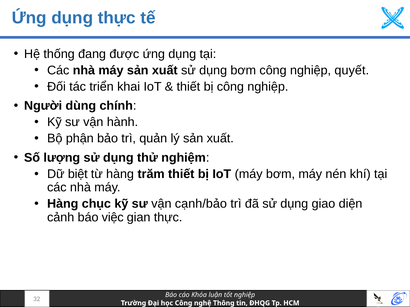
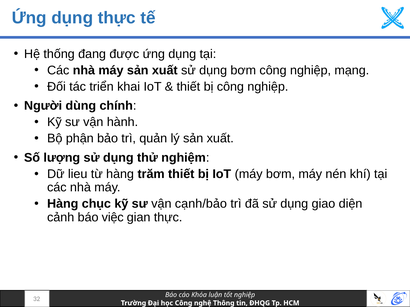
quyết: quyết -> mạng
biệt: biệt -> lieu
